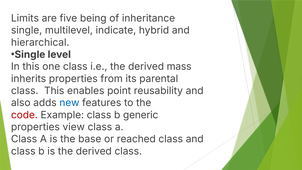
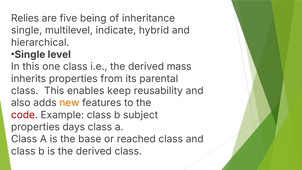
Limits: Limits -> Relies
point: point -> keep
new colour: blue -> orange
generic: generic -> subject
view: view -> days
